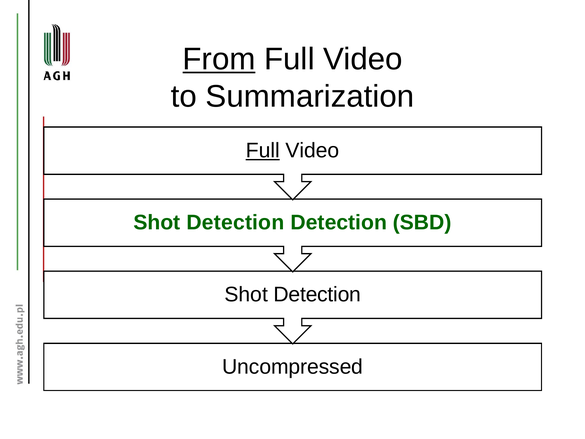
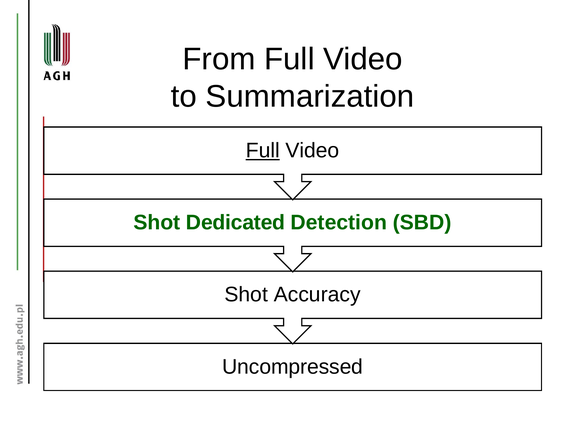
From underline: present -> none
Detection at (235, 222): Detection -> Dedicated
Detection at (317, 294): Detection -> Accuracy
